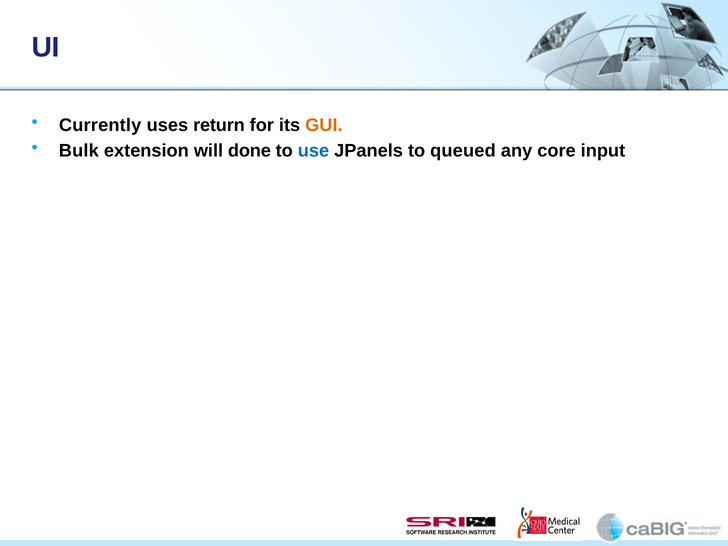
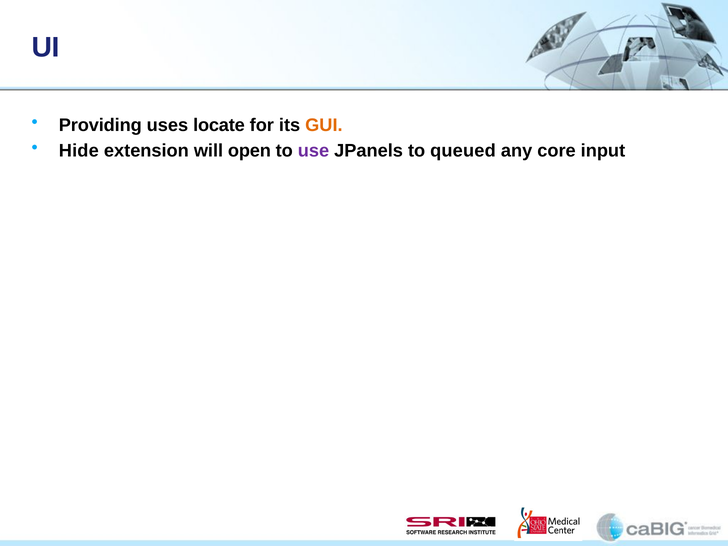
Currently: Currently -> Providing
return: return -> locate
Bulk: Bulk -> Hide
done: done -> open
use colour: blue -> purple
